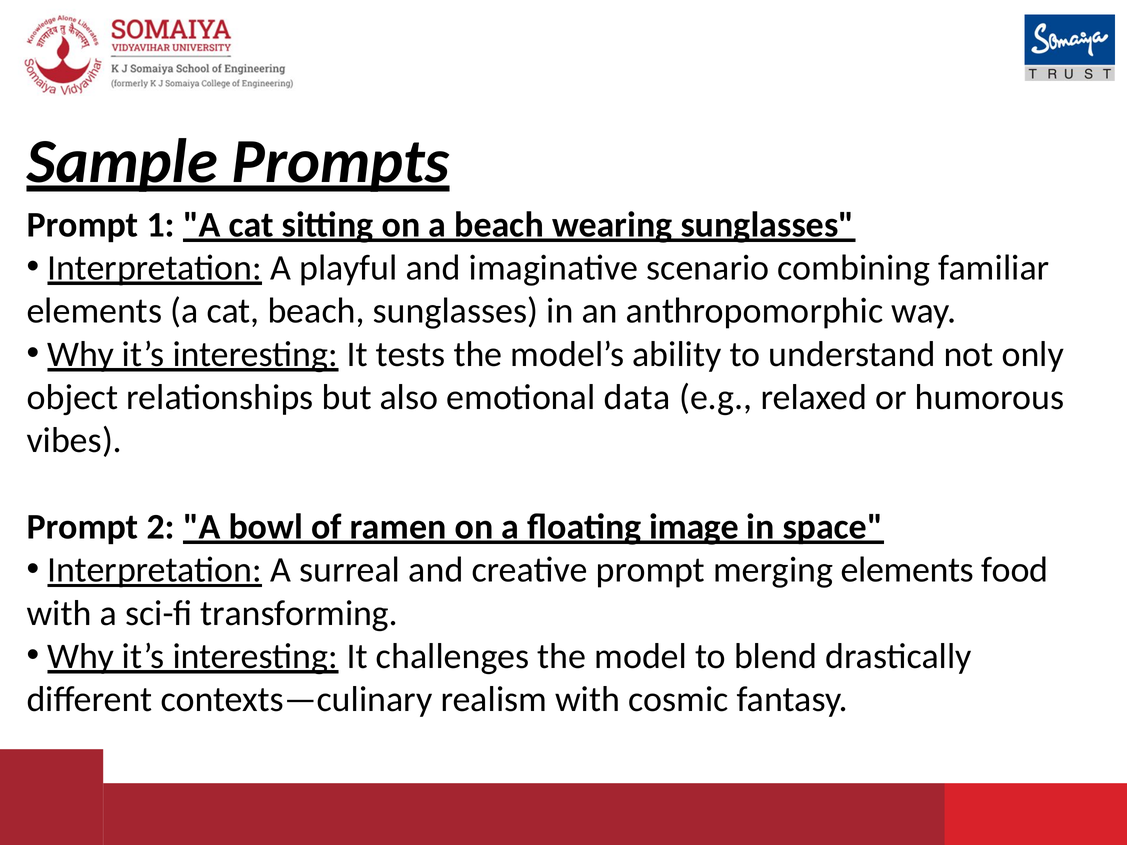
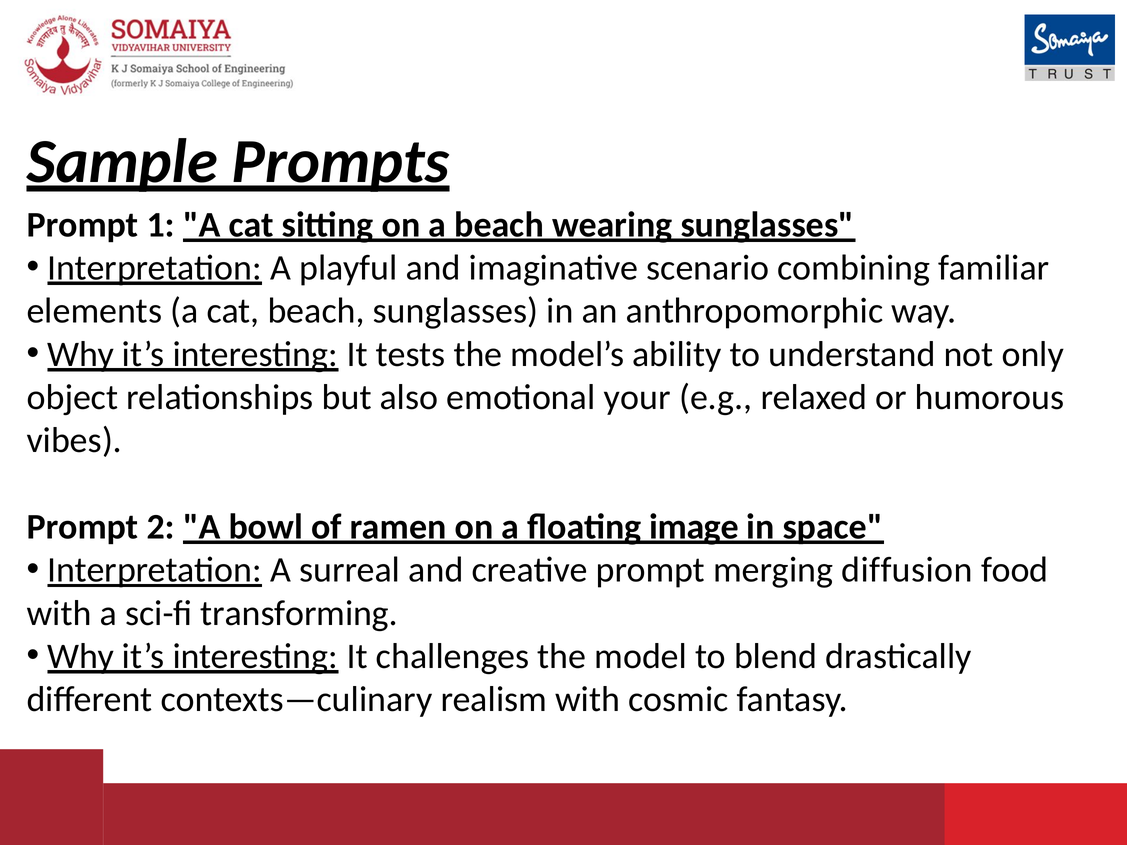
data: data -> your
merging elements: elements -> diffusion
